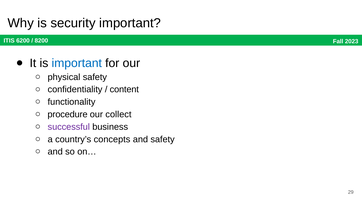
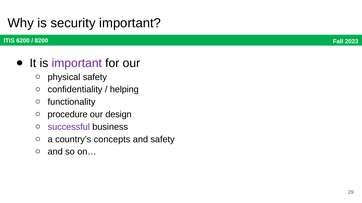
important at (77, 63) colour: blue -> purple
content: content -> helping
collect: collect -> design
